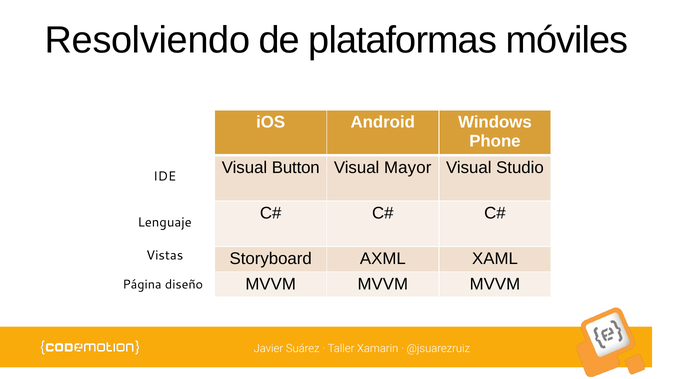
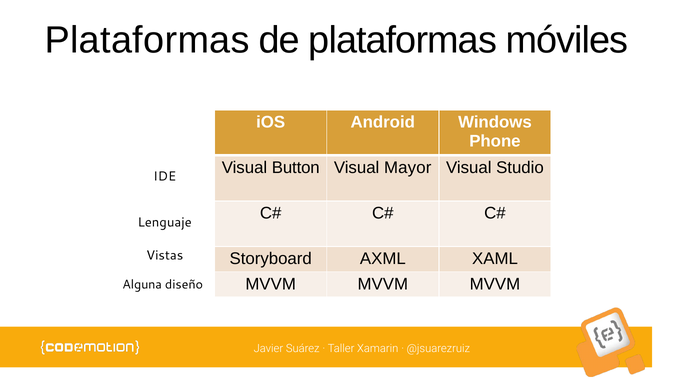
Resolviendo at (147, 40): Resolviendo -> Plataformas
Página: Página -> Alguna
